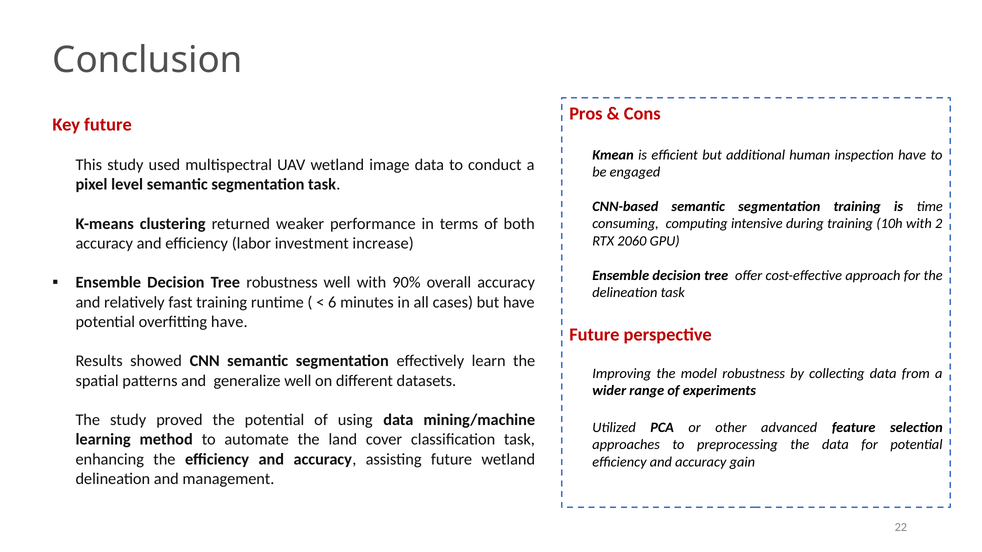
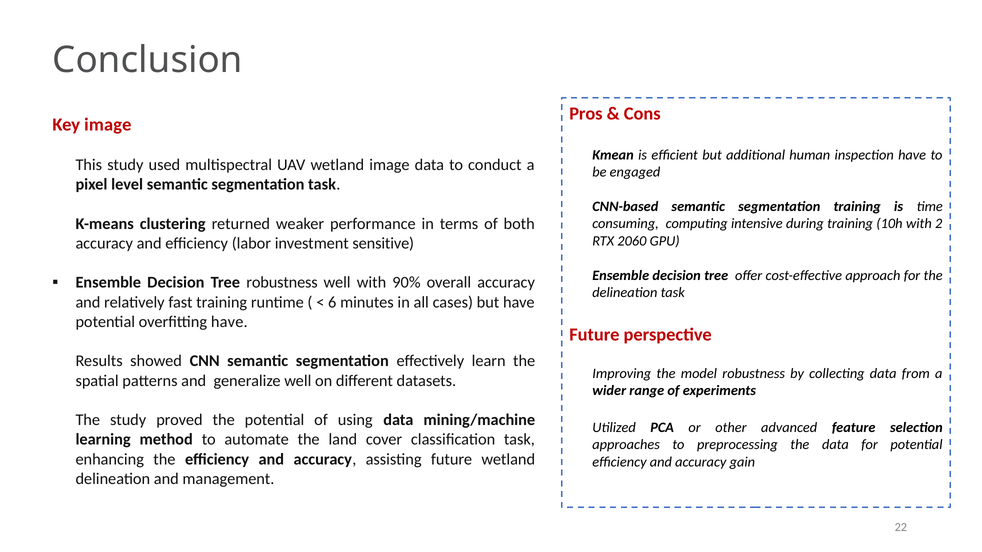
Key future: future -> image
increase: increase -> sensitive
